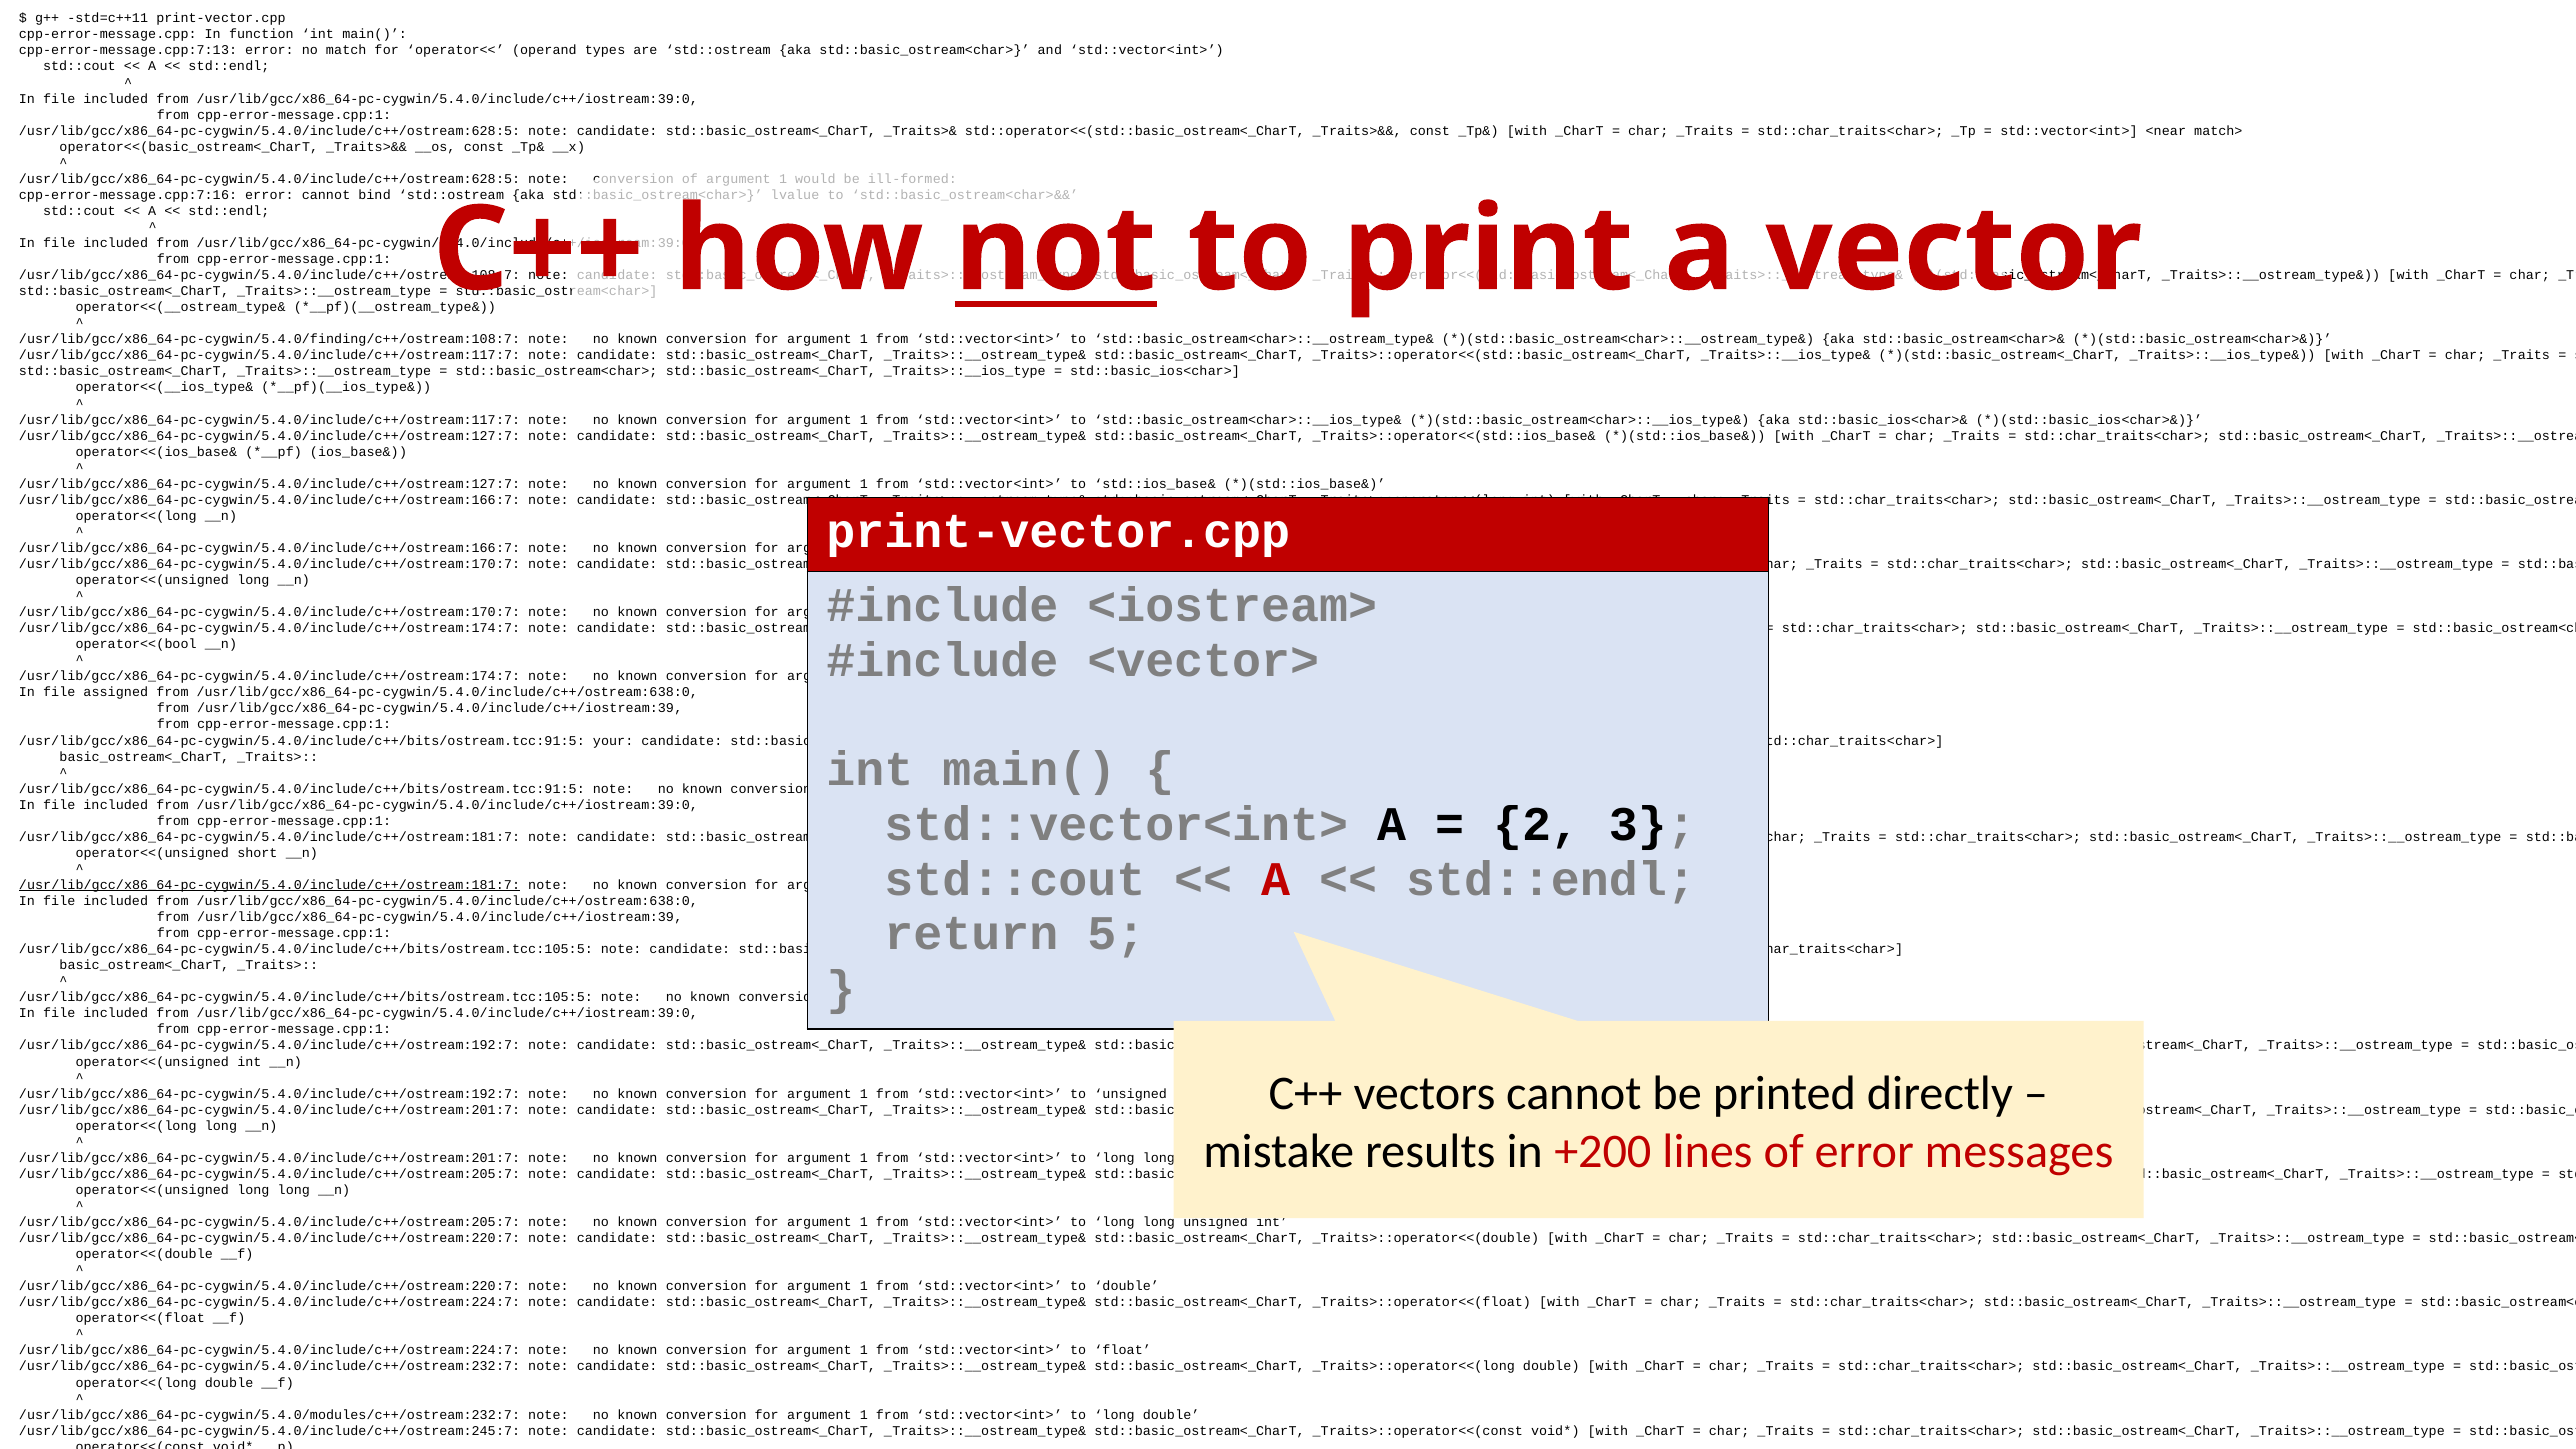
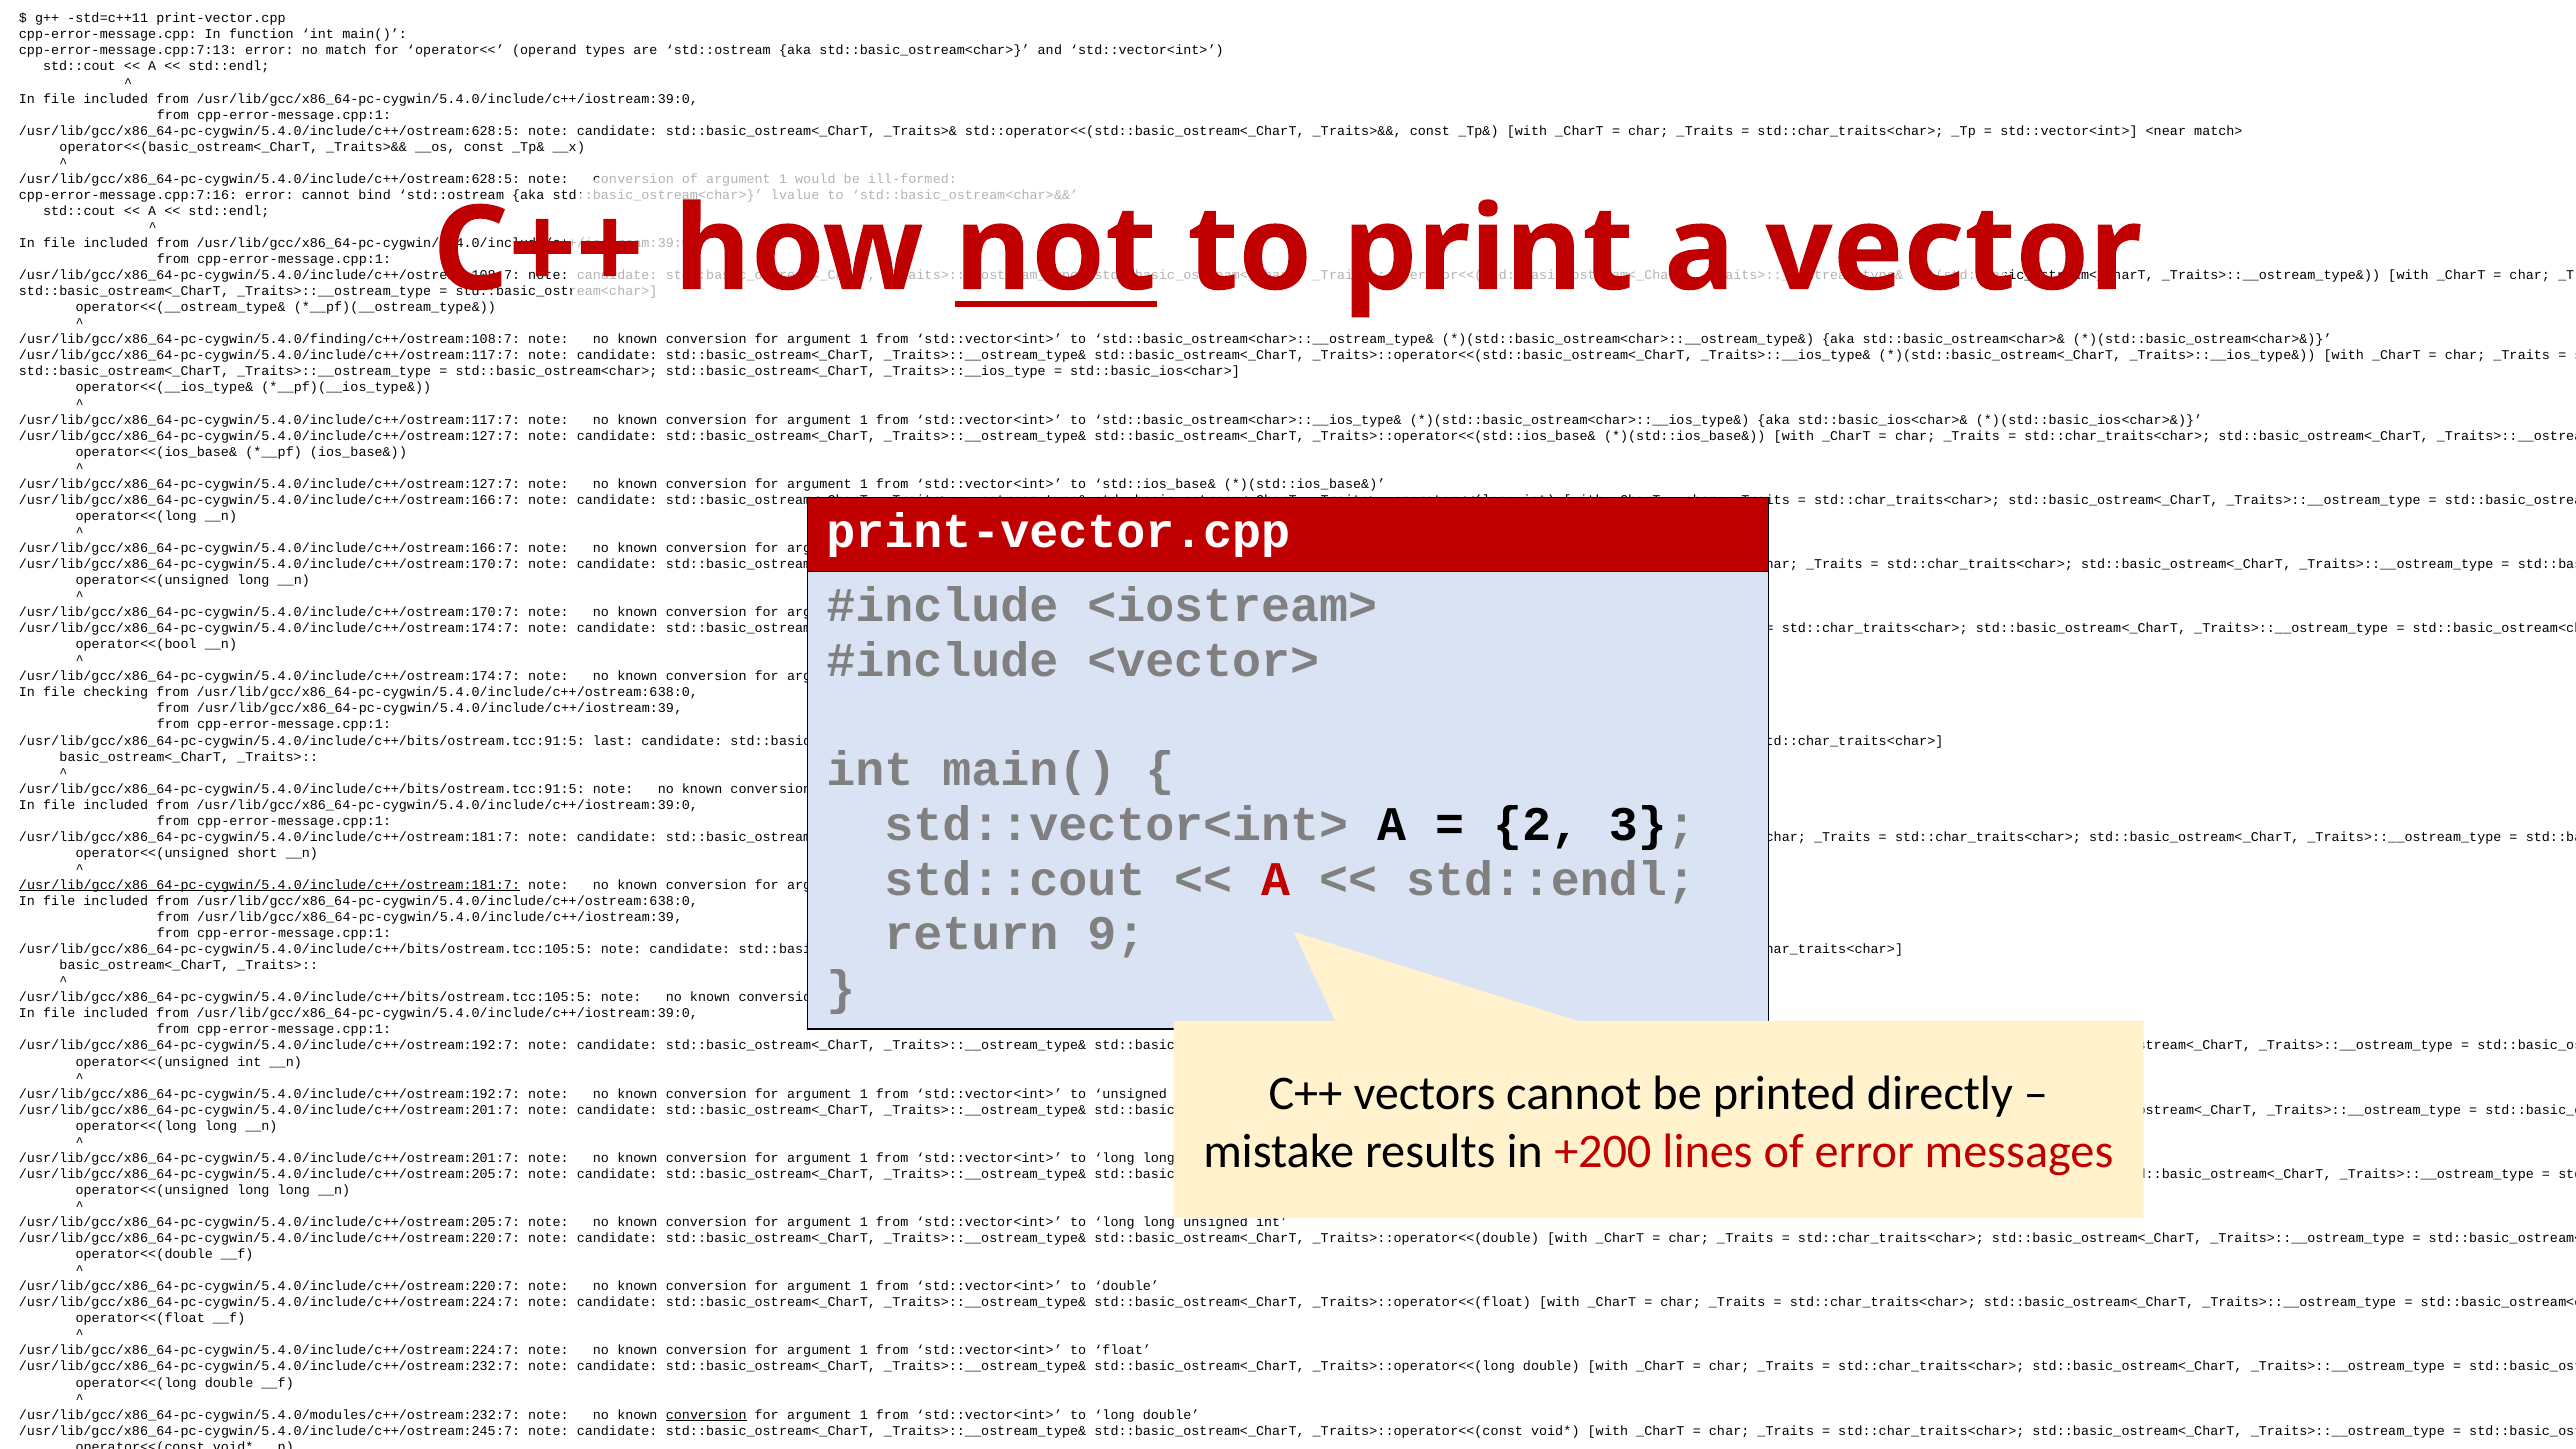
assigned: assigned -> checking
your: your -> last
5: 5 -> 9
conversion at (706, 1415) underline: none -> present
